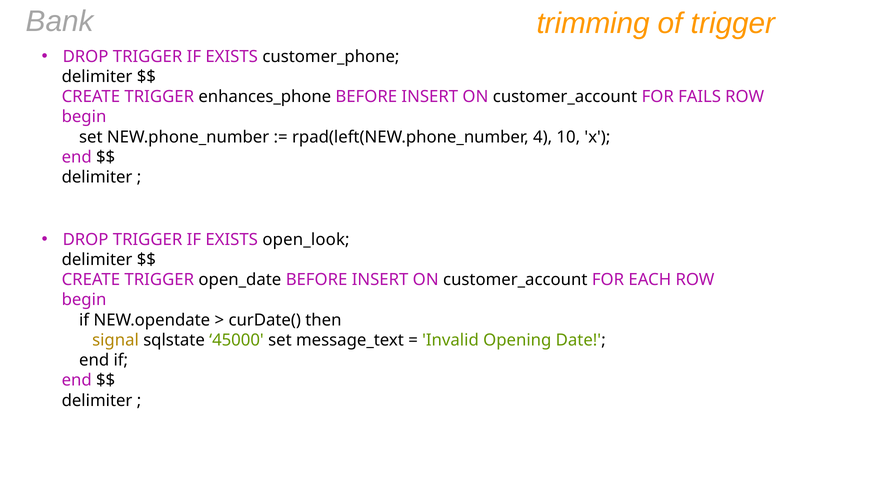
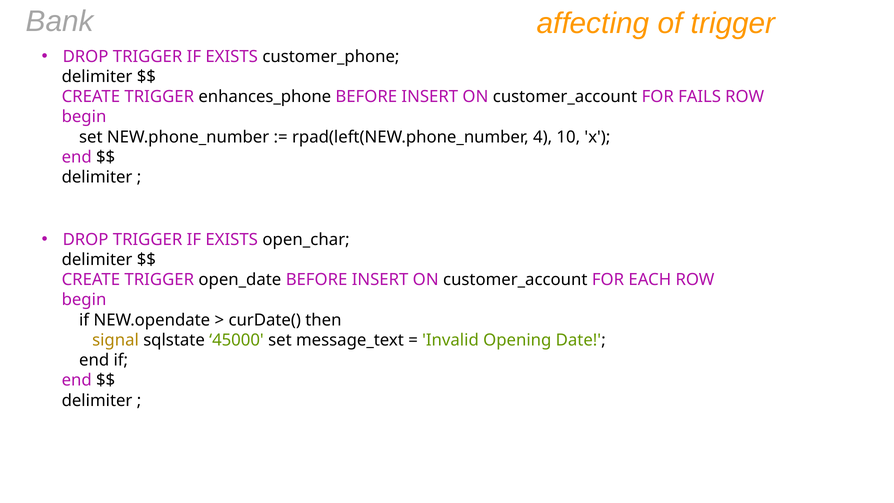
trimming: trimming -> affecting
open_look: open_look -> open_char
